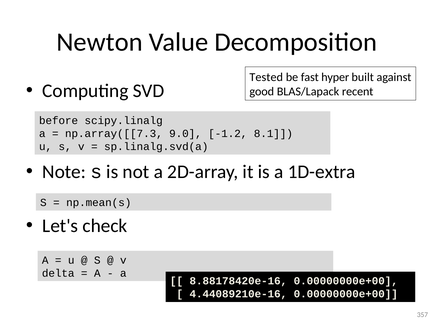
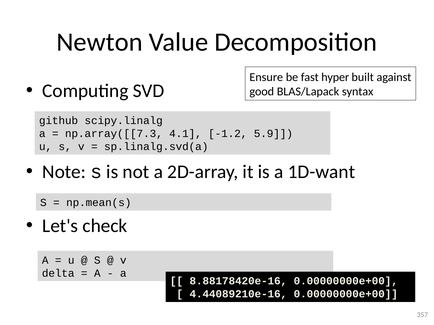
Tested: Tested -> Ensure
recent: recent -> syntax
before: before -> github
9.0: 9.0 -> 4.1
8.1: 8.1 -> 5.9
1D-extra: 1D-extra -> 1D-want
